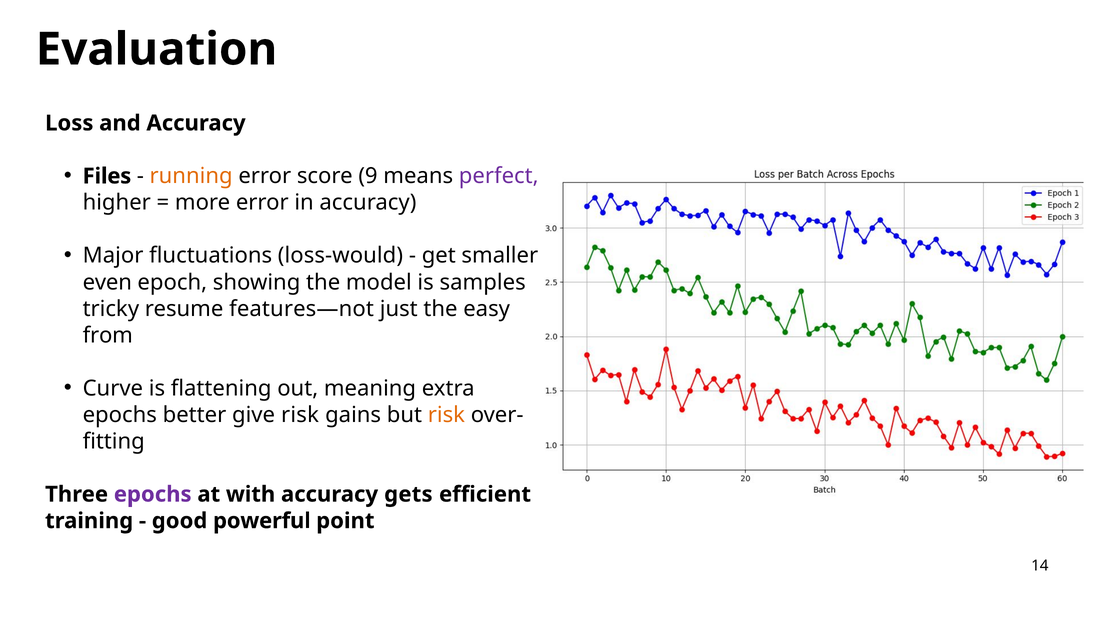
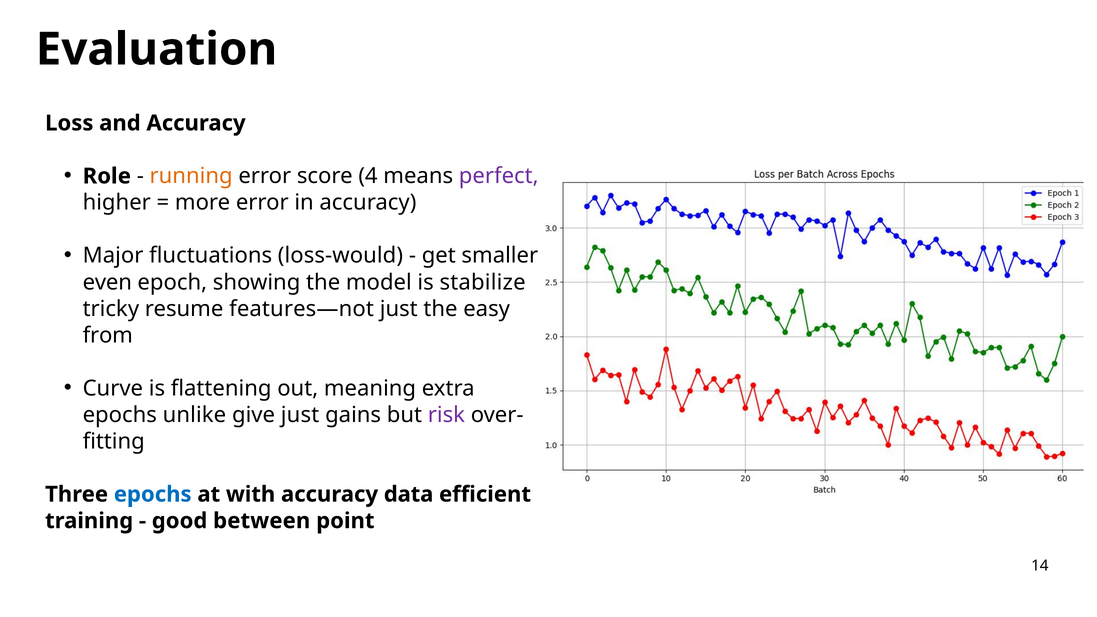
Files: Files -> Role
9: 9 -> 4
samples: samples -> stabilize
better: better -> unlike
give risk: risk -> just
risk at (446, 415) colour: orange -> purple
epochs at (153, 494) colour: purple -> blue
gets: gets -> data
powerful: powerful -> between
